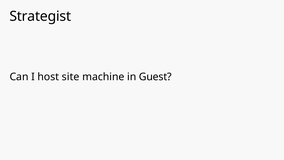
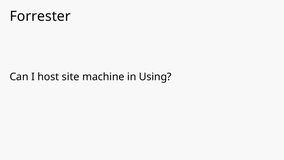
Strategist: Strategist -> Forrester
Guest: Guest -> Using
